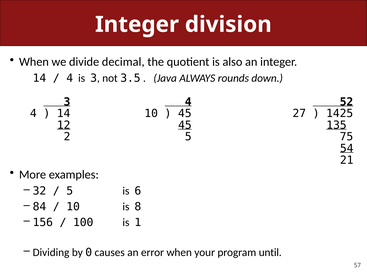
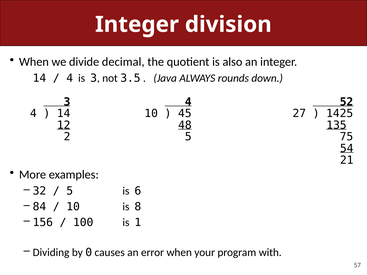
12 45: 45 -> 48
until: until -> with
